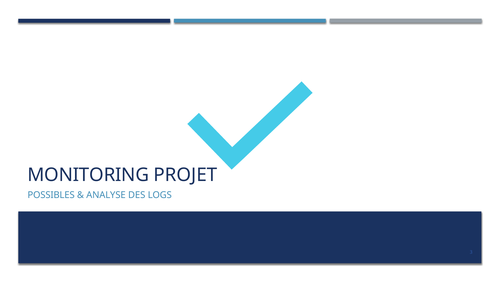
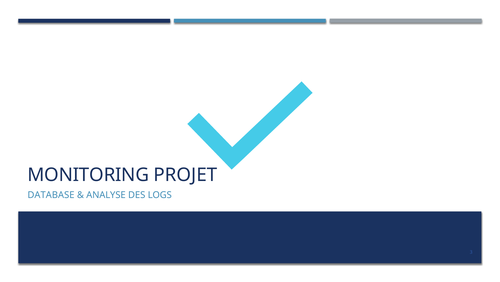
POSSIBLES: POSSIBLES -> DATABASE
